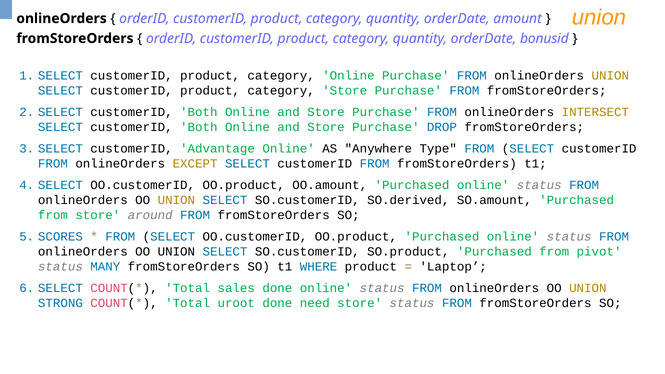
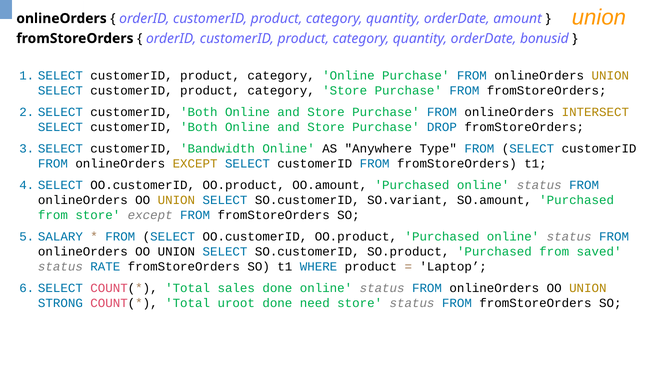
Advantage: Advantage -> Bandwidth
SO.derived: SO.derived -> SO.variant
store around: around -> except
SCORES: SCORES -> SALARY
pivot: pivot -> saved
MANY: MANY -> RATE
